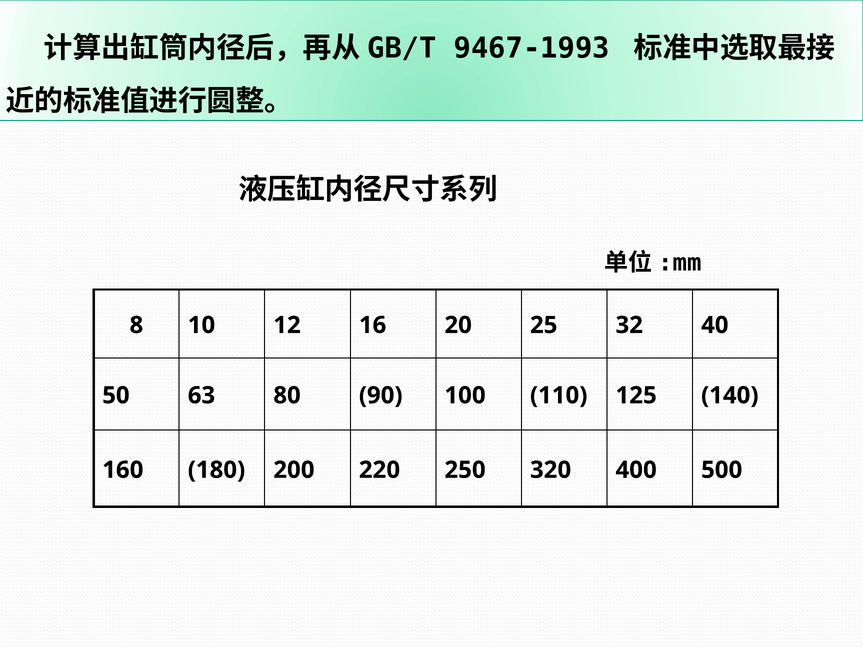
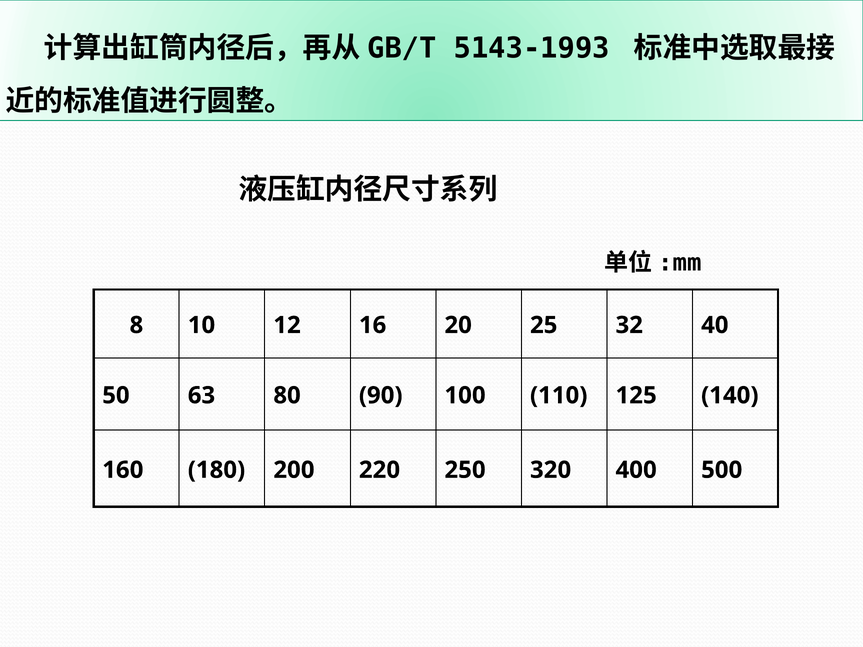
9467-1993: 9467-1993 -> 5143-1993
